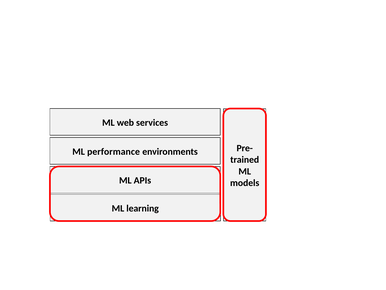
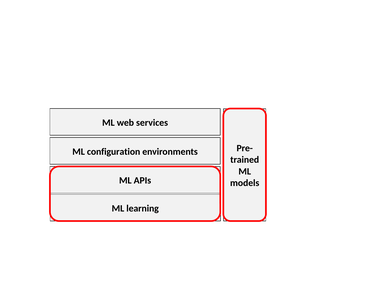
performance: performance -> configuration
